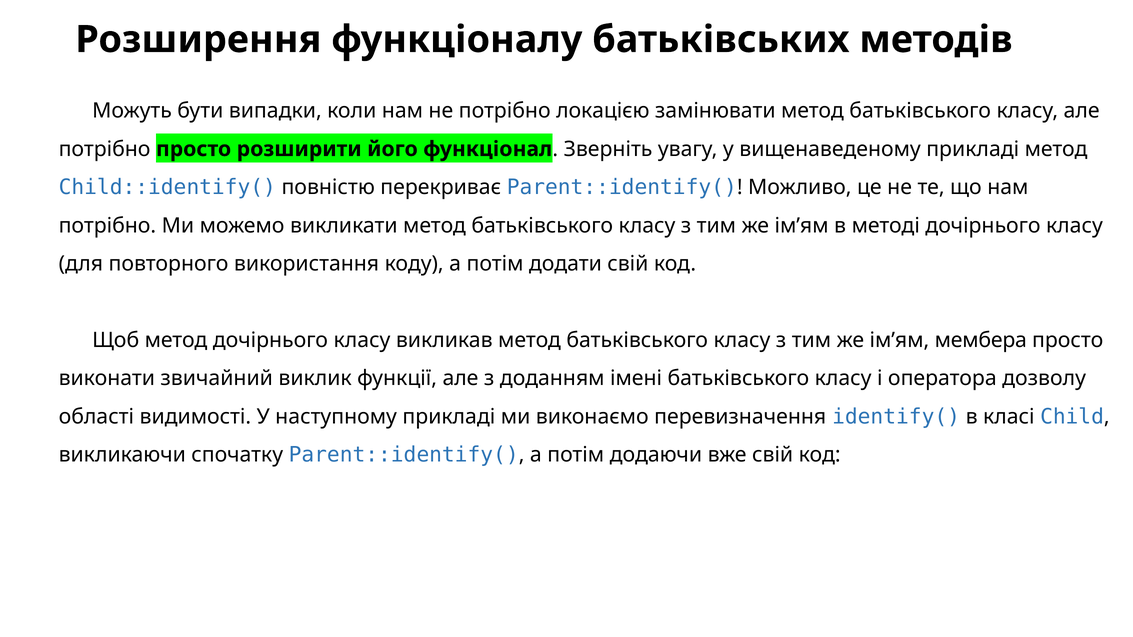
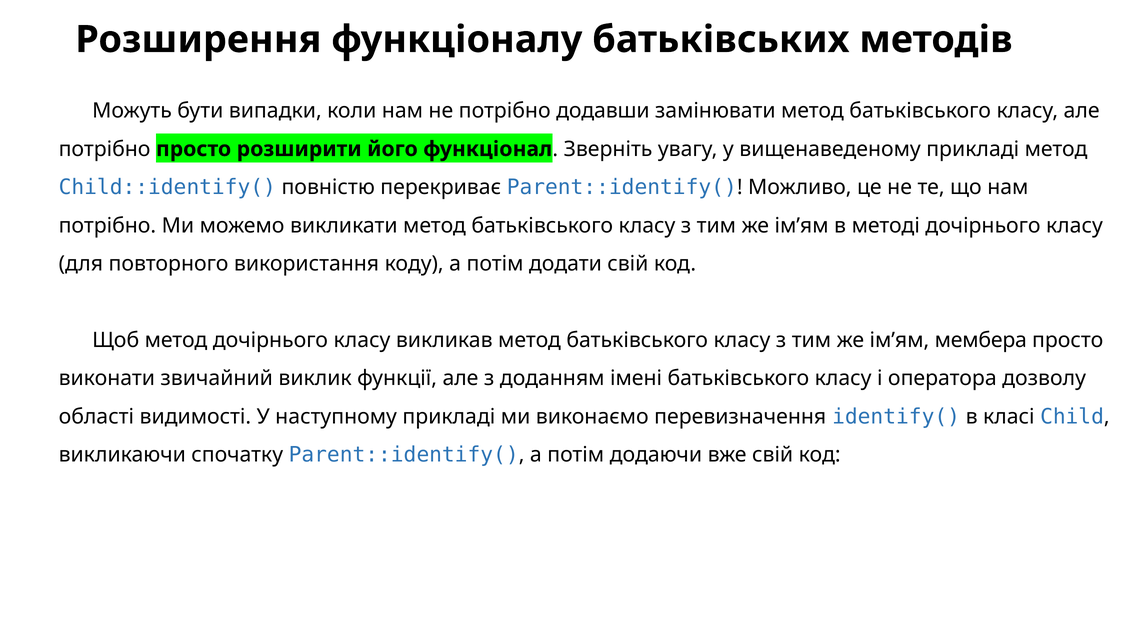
локацією: локацією -> додавши
